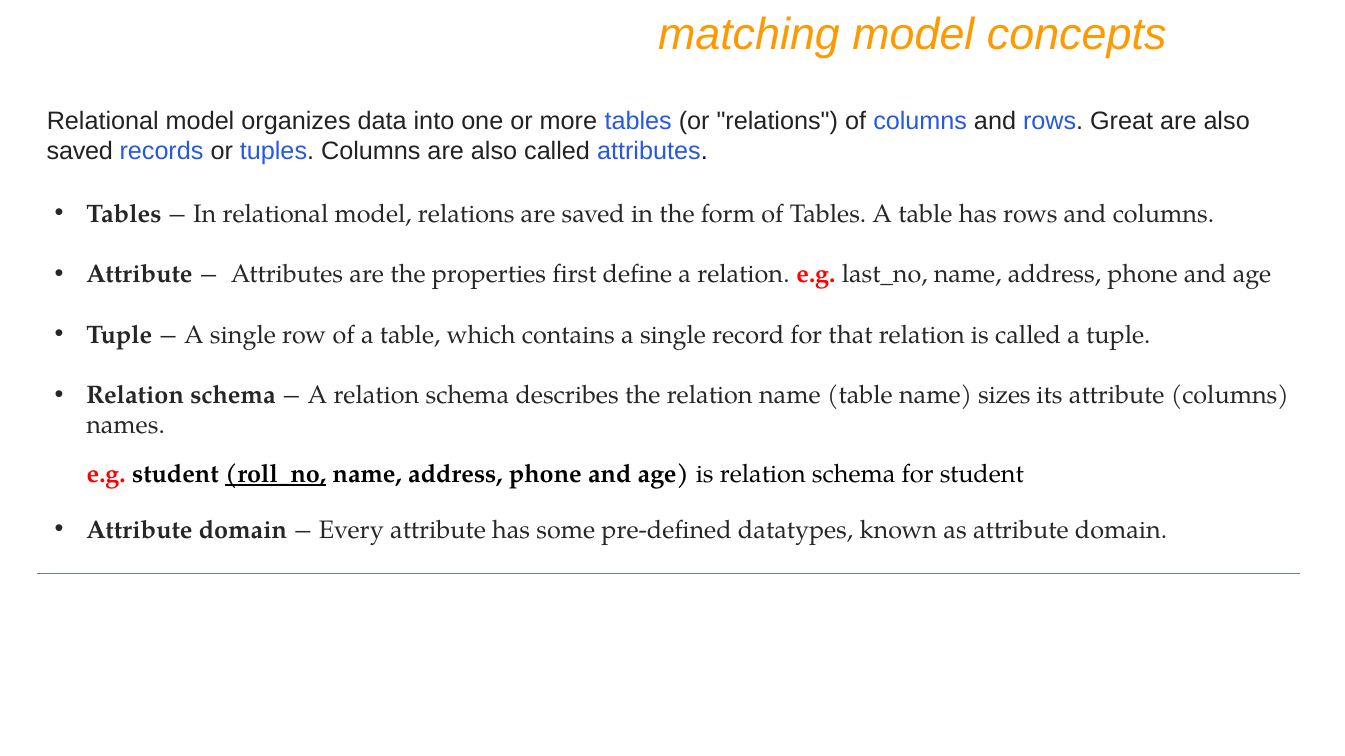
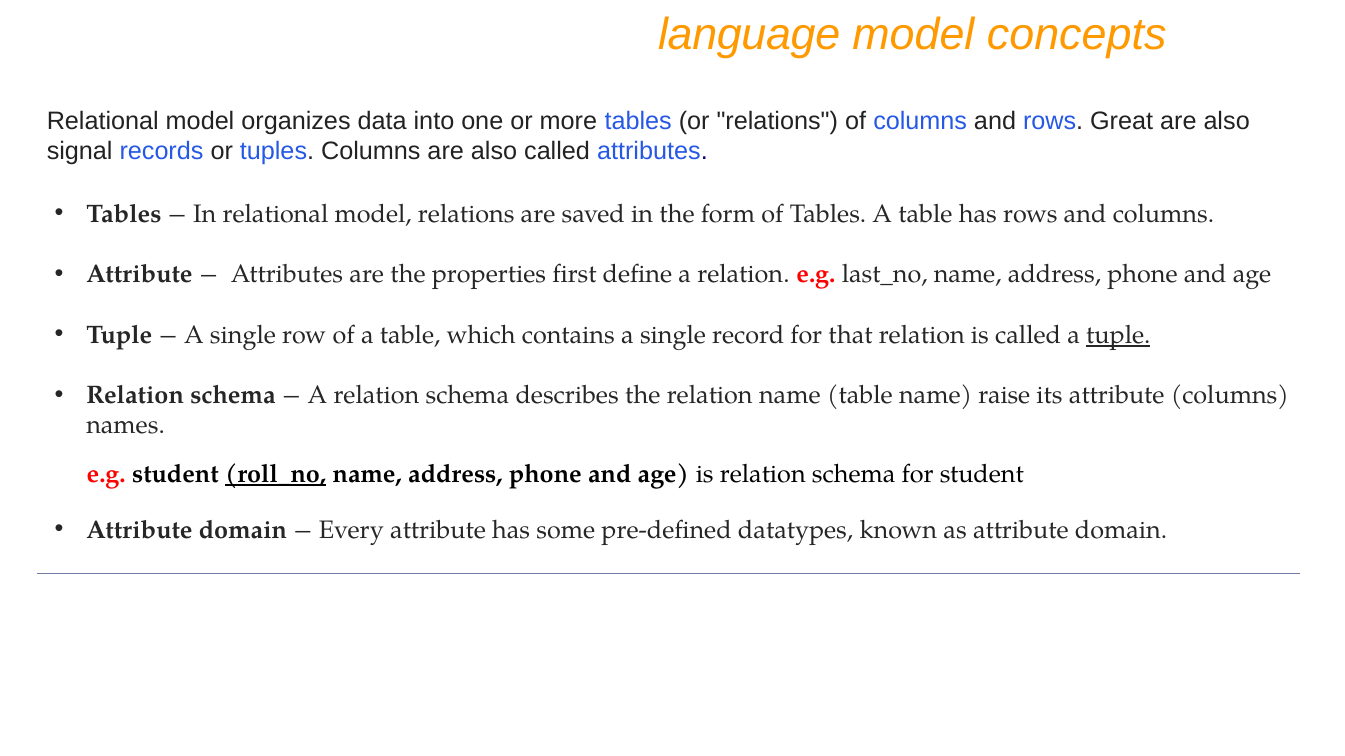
matching: matching -> language
saved at (80, 152): saved -> signal
tuple at (1118, 335) underline: none -> present
sizes: sizes -> raise
